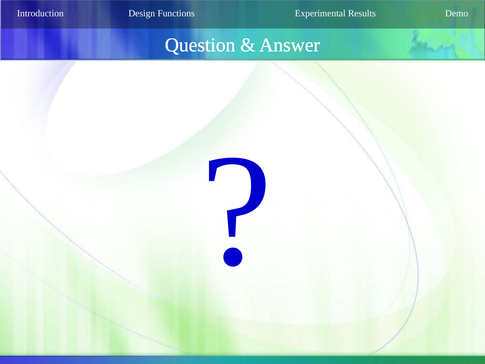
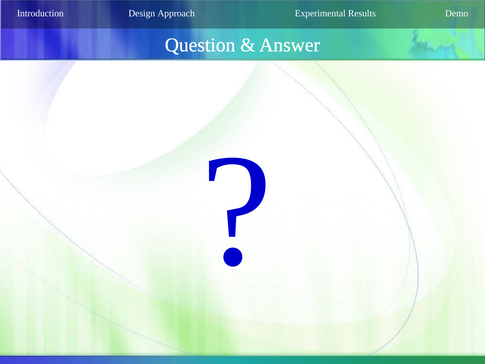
Functions: Functions -> Approach
